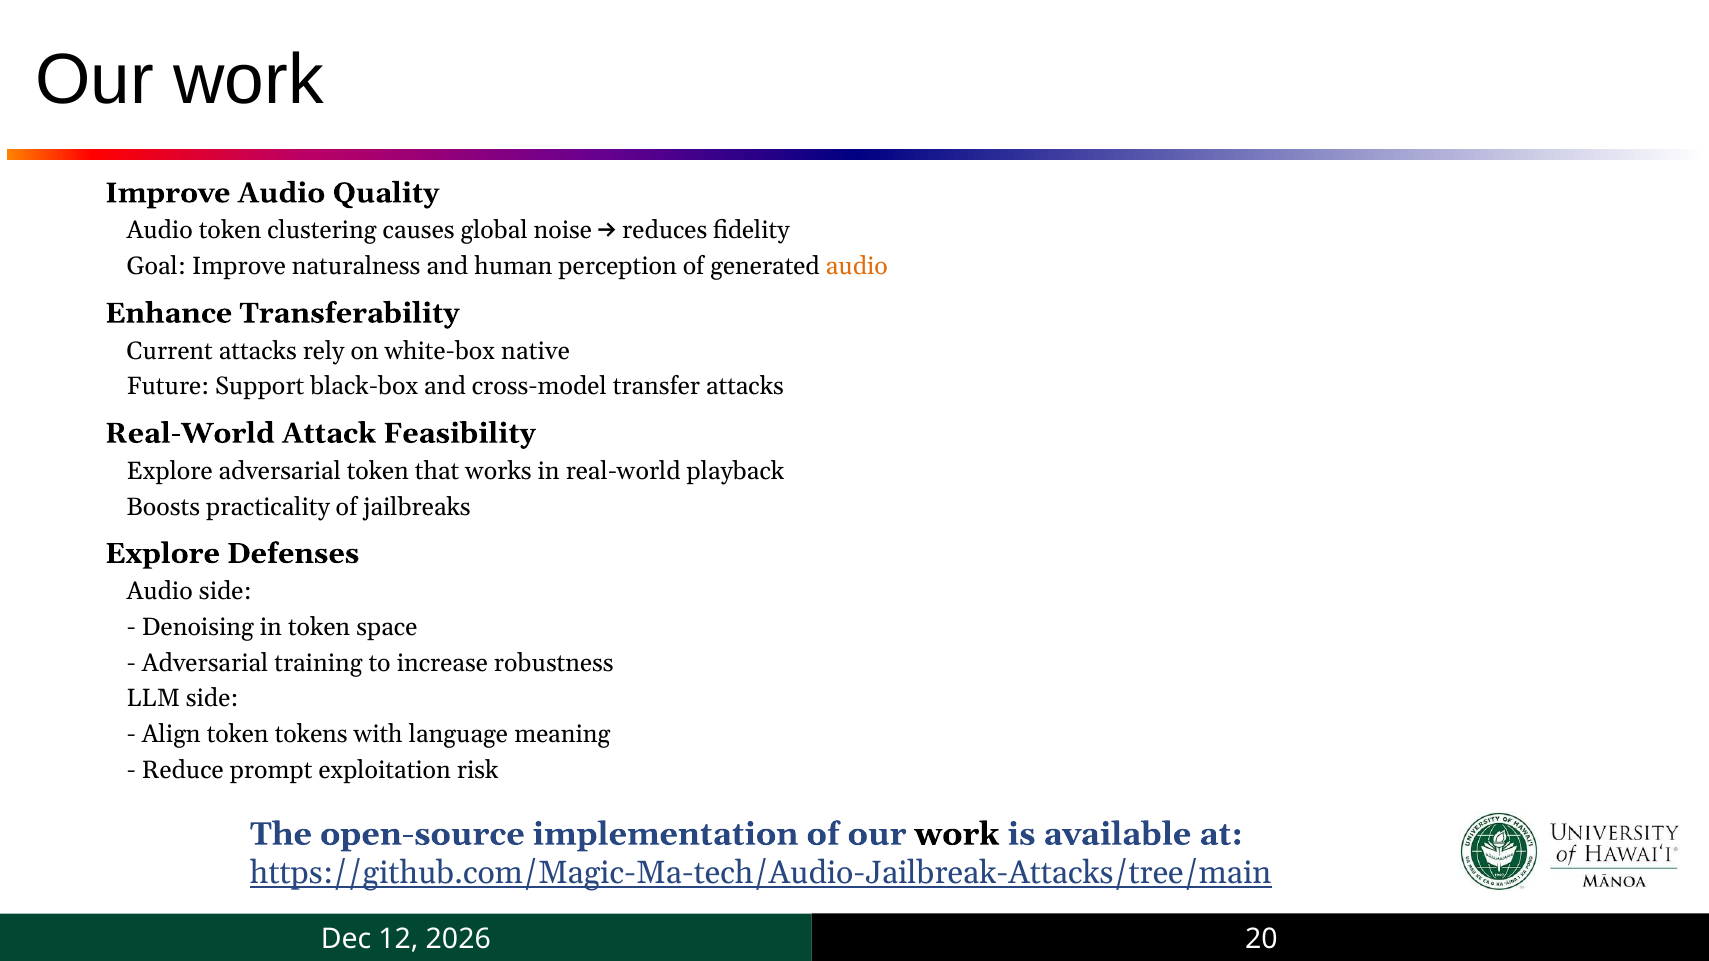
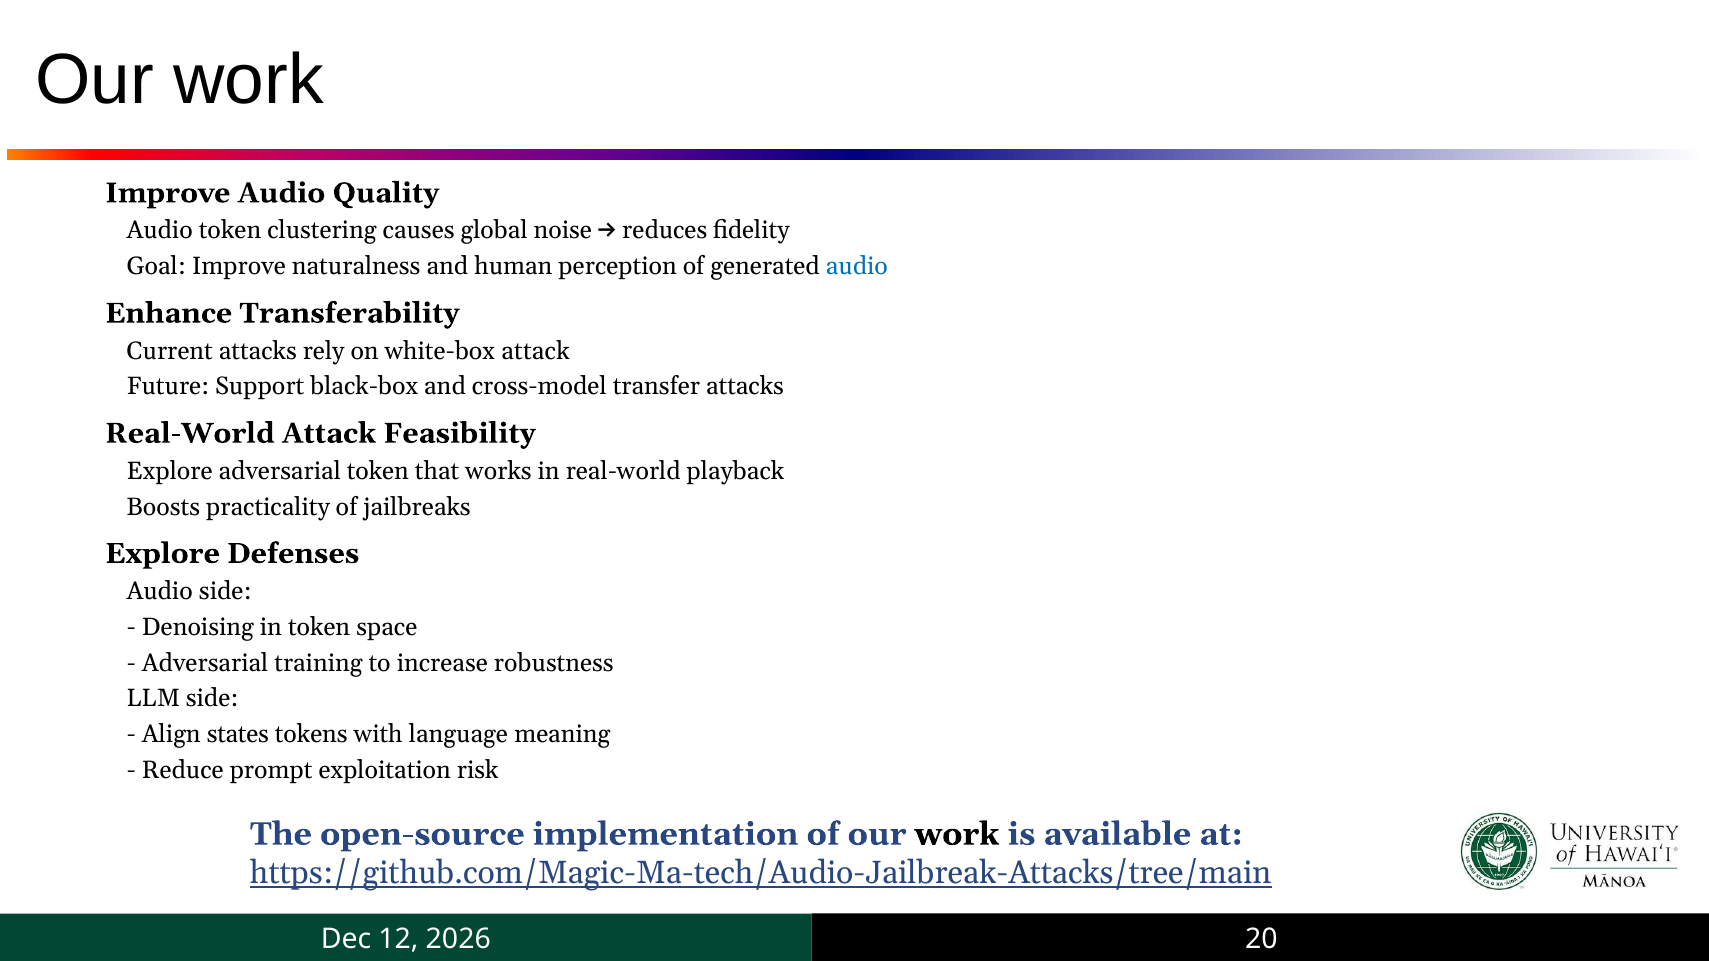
audio at (857, 267) colour: orange -> blue
white-box native: native -> attack
Align token: token -> states
